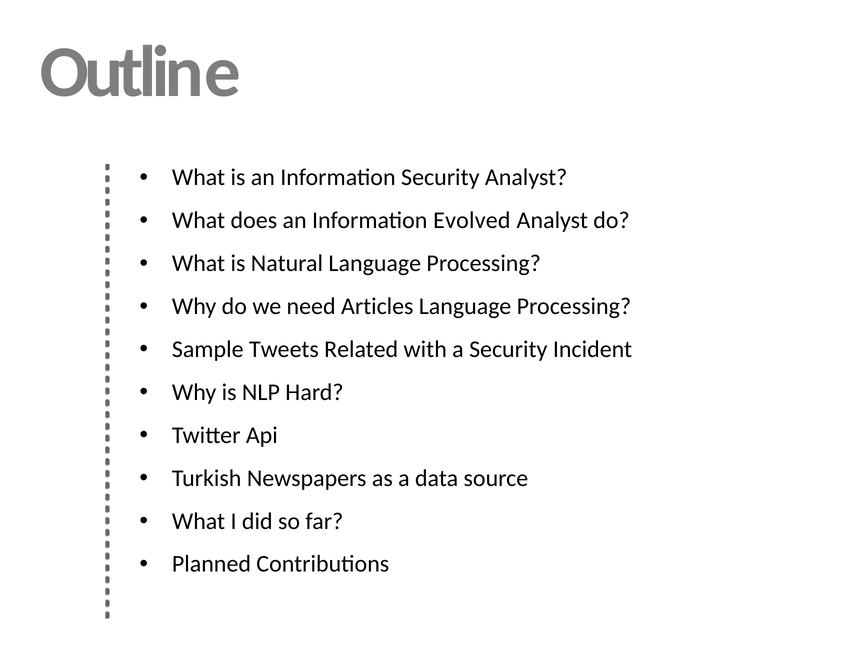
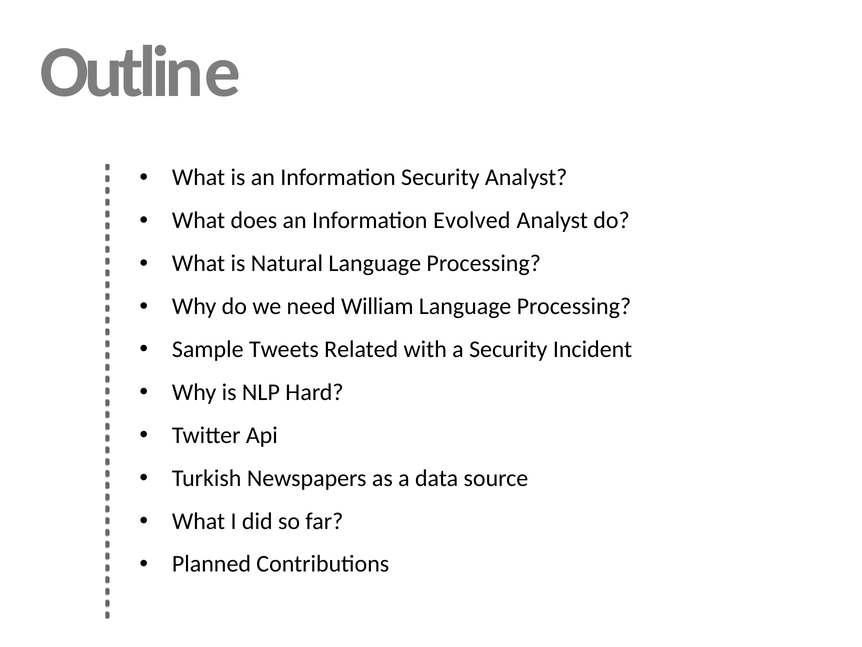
Articles: Articles -> William
